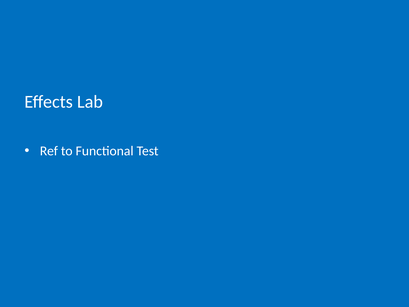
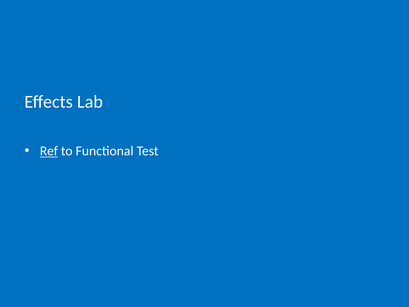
Ref underline: none -> present
